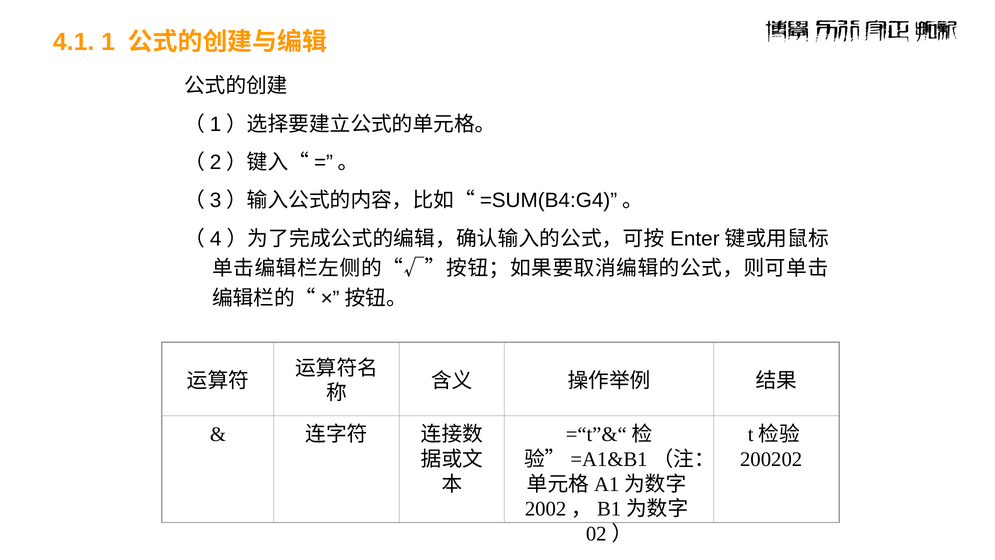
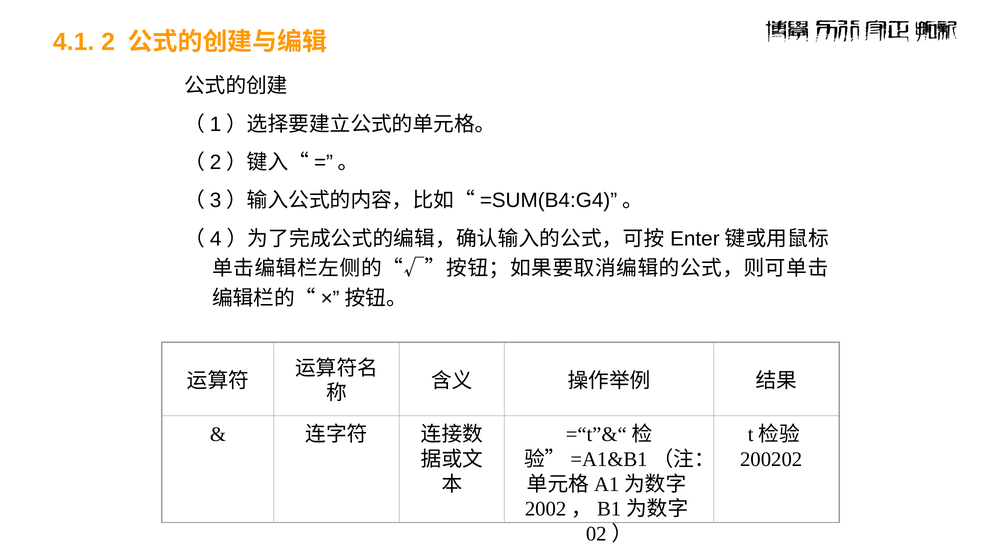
1: 1 -> 2
